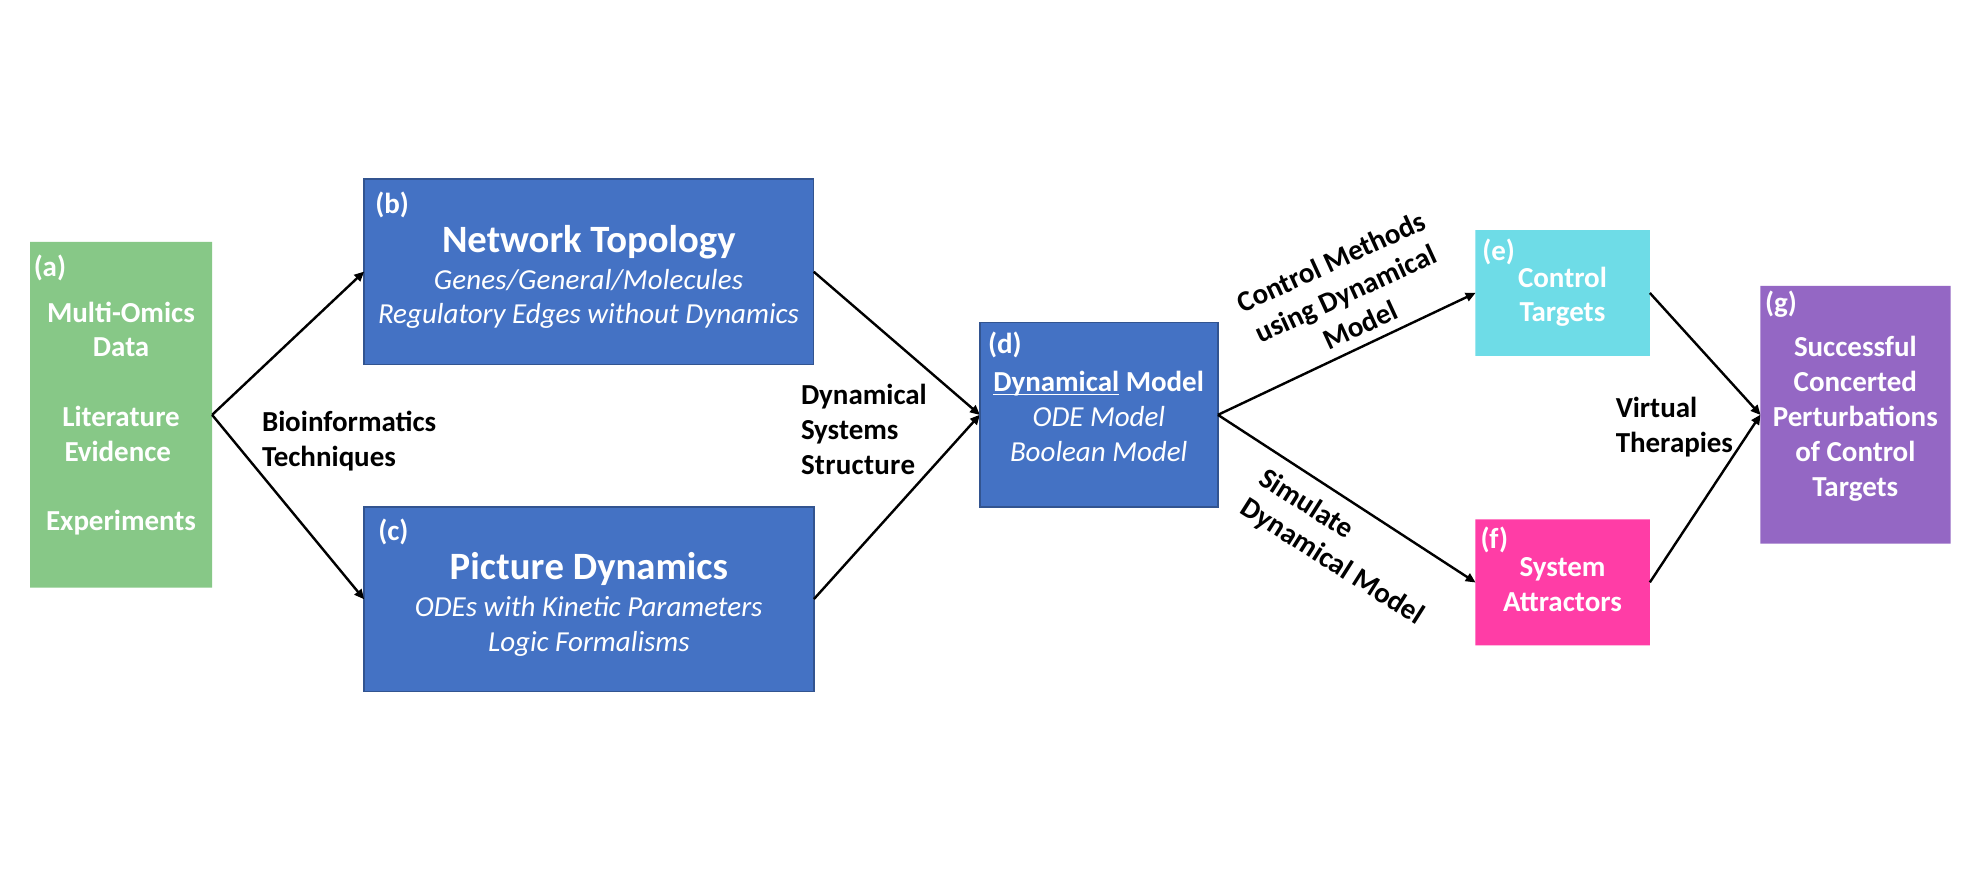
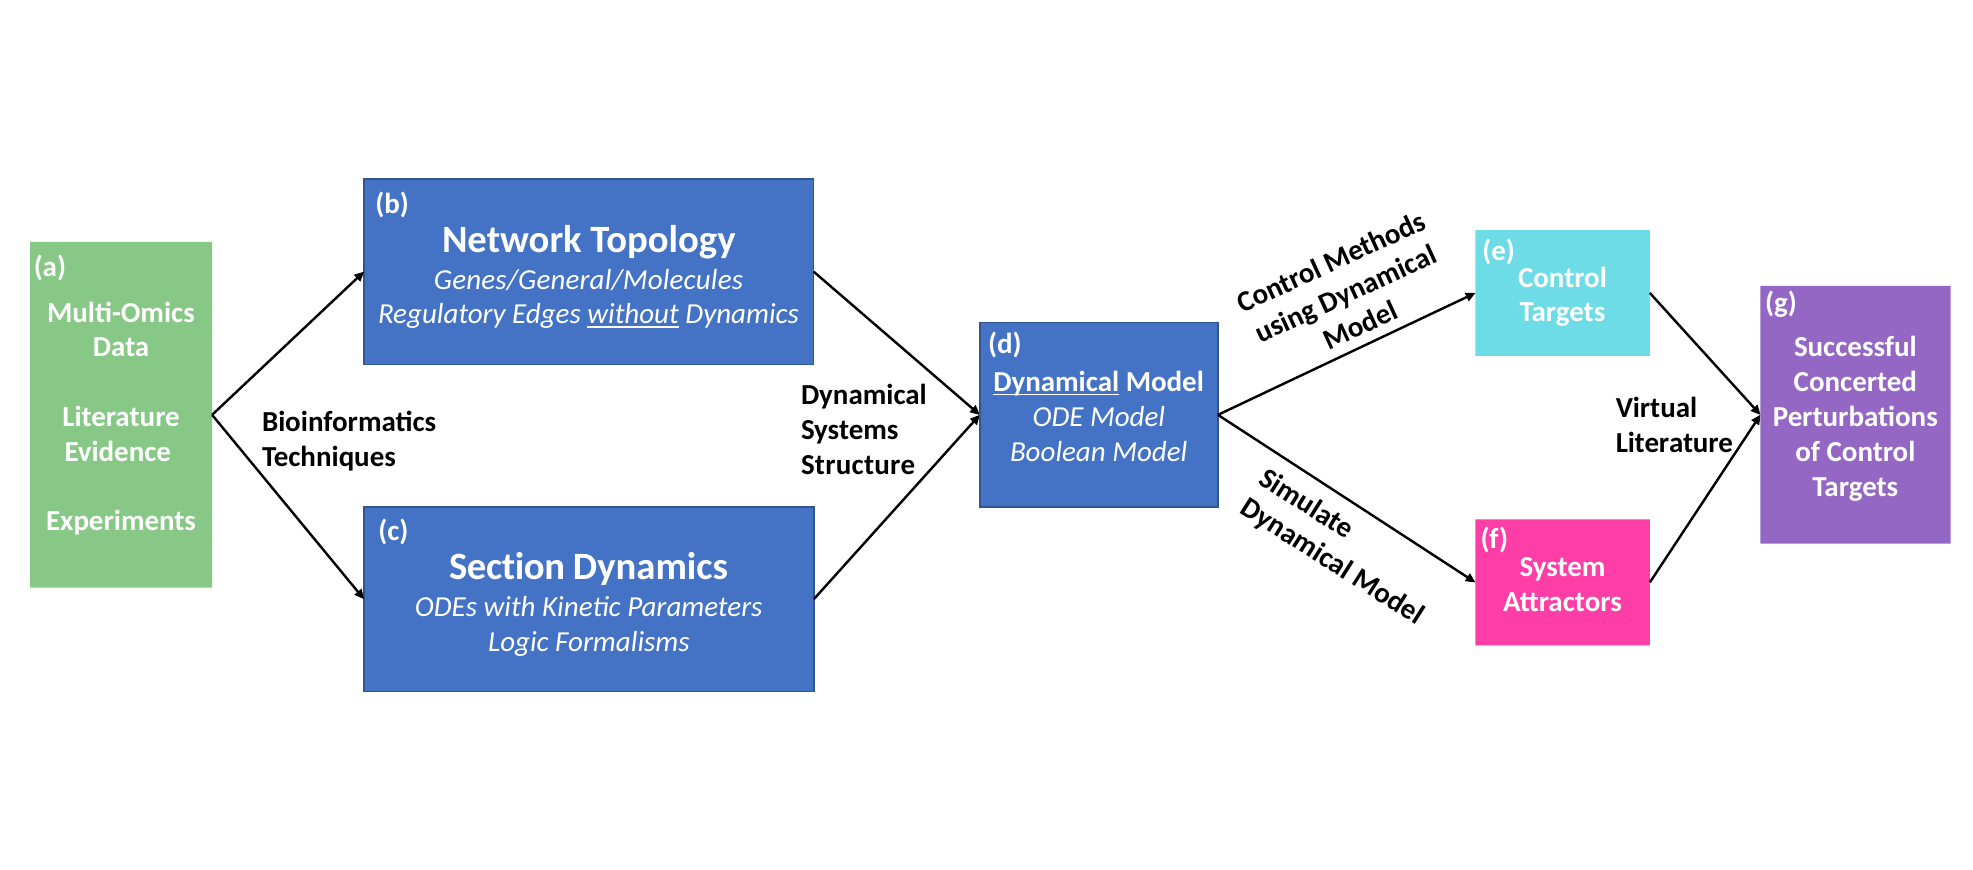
without underline: none -> present
Therapies at (1674, 443): Therapies -> Literature
Picture: Picture -> Section
